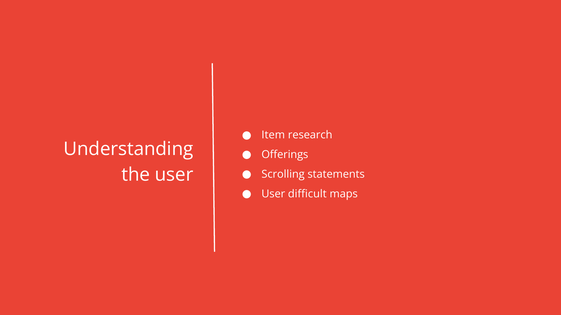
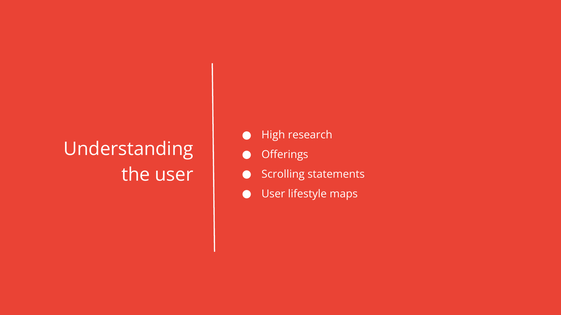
Item: Item -> High
difficult: difficult -> lifestyle
